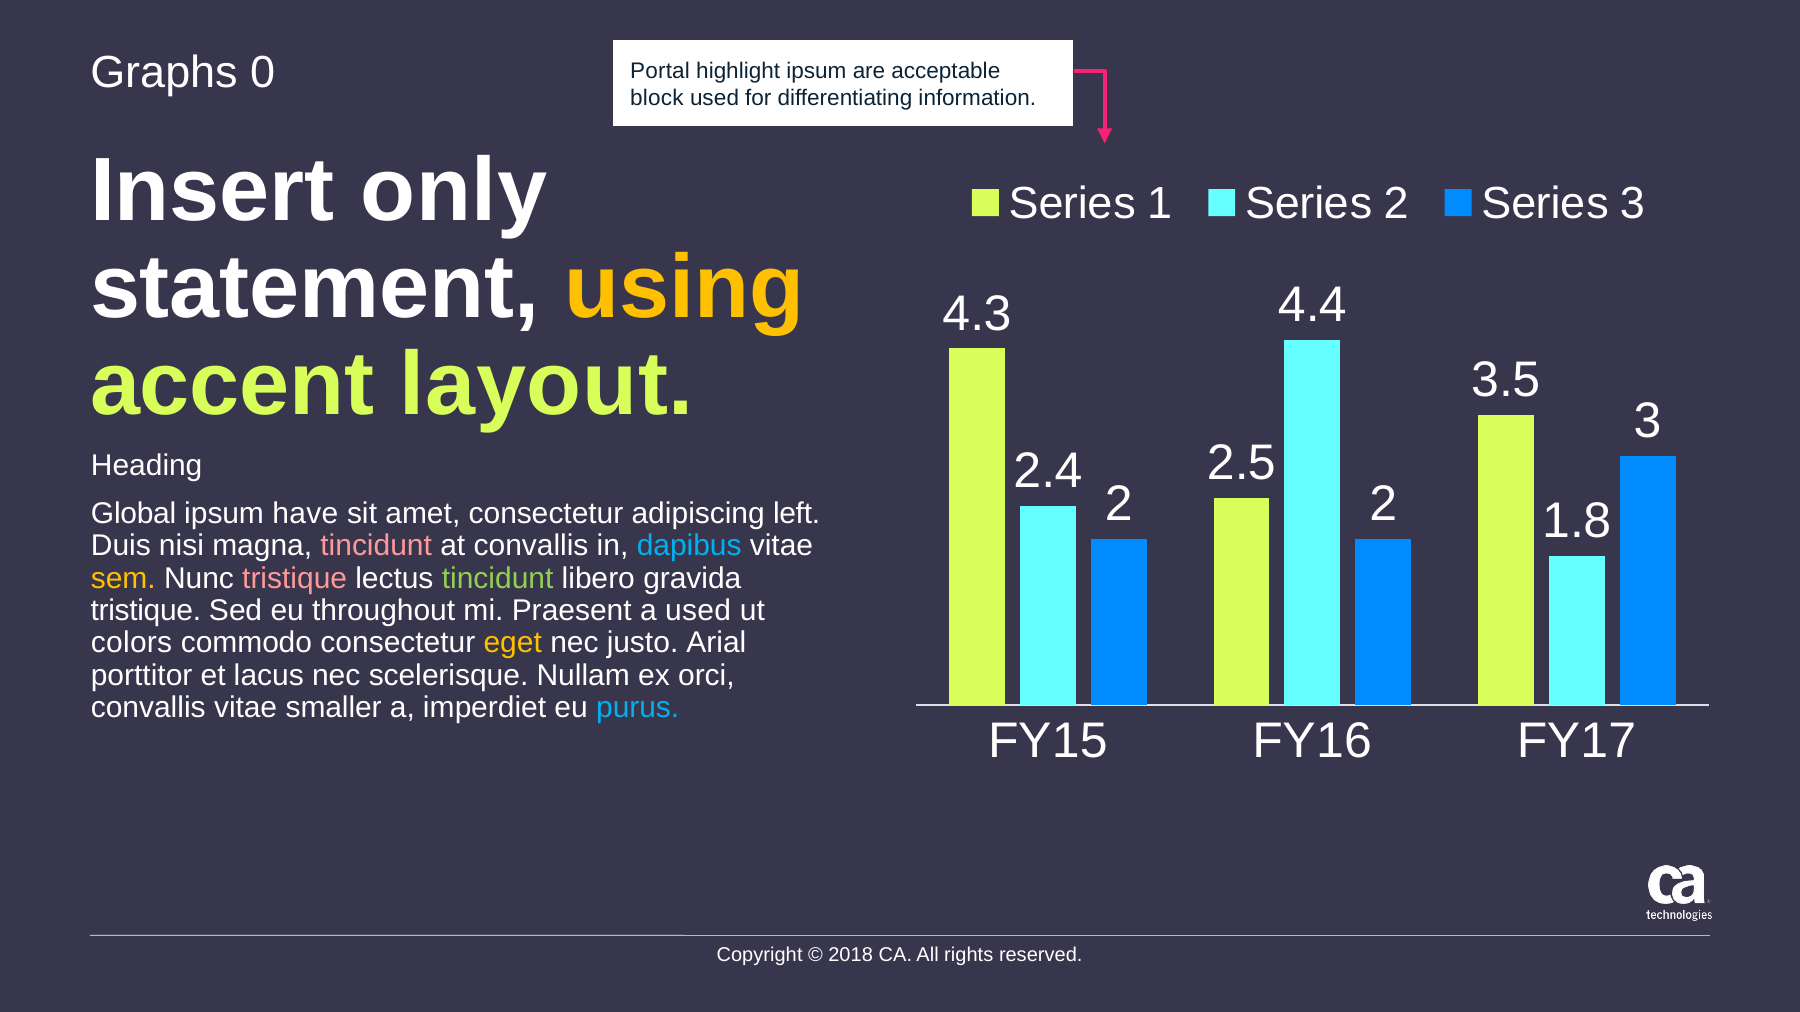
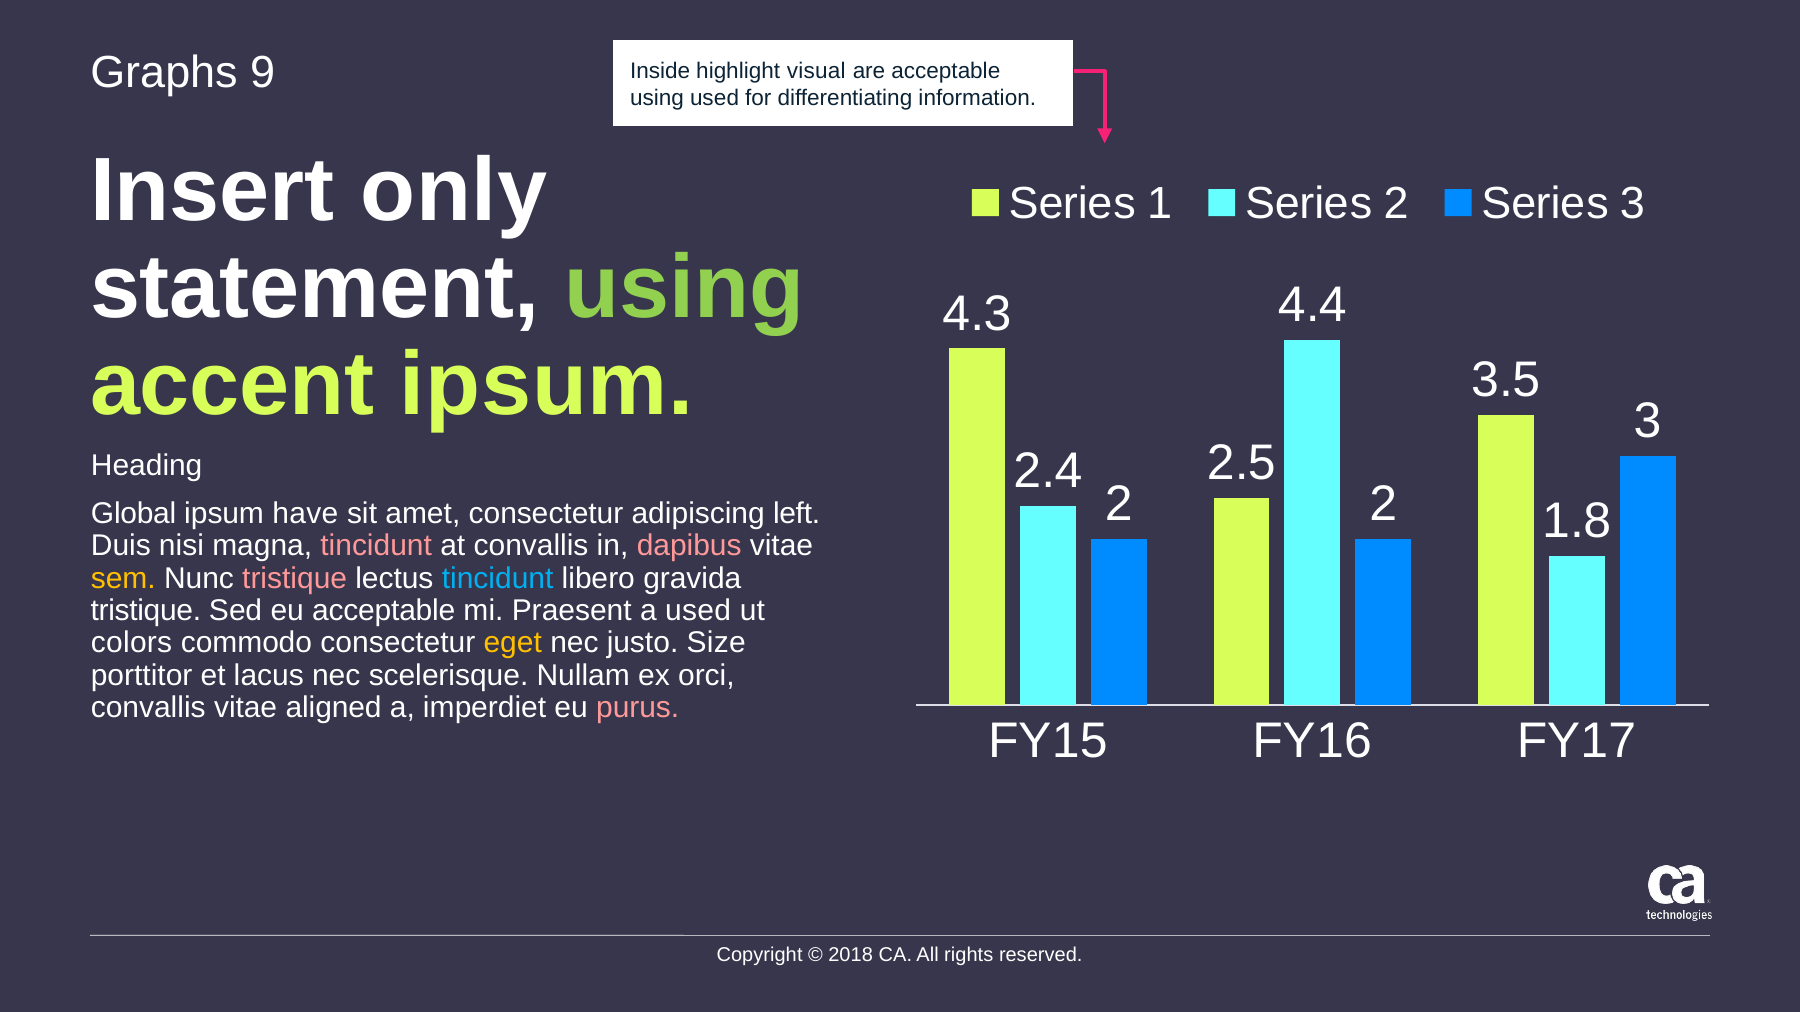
0: 0 -> 9
Portal: Portal -> Inside
highlight ipsum: ipsum -> visual
block at (657, 98): block -> using
using at (684, 288) colour: yellow -> light green
accent layout: layout -> ipsum
dapibus colour: light blue -> pink
tincidunt at (498, 578) colour: light green -> light blue
eu throughout: throughout -> acceptable
Arial: Arial -> Size
smaller: smaller -> aligned
purus colour: light blue -> pink
